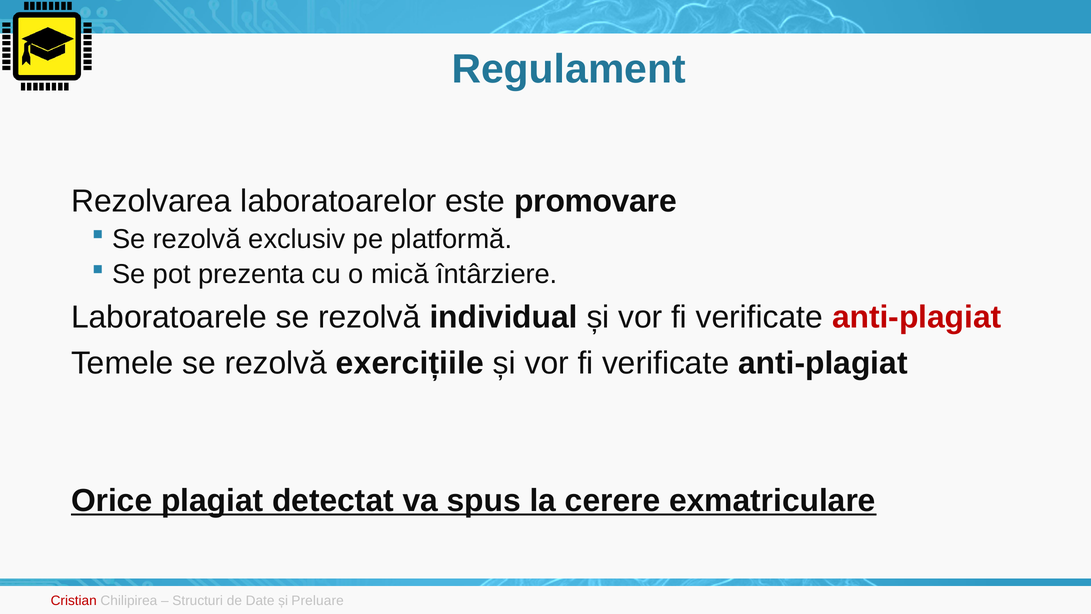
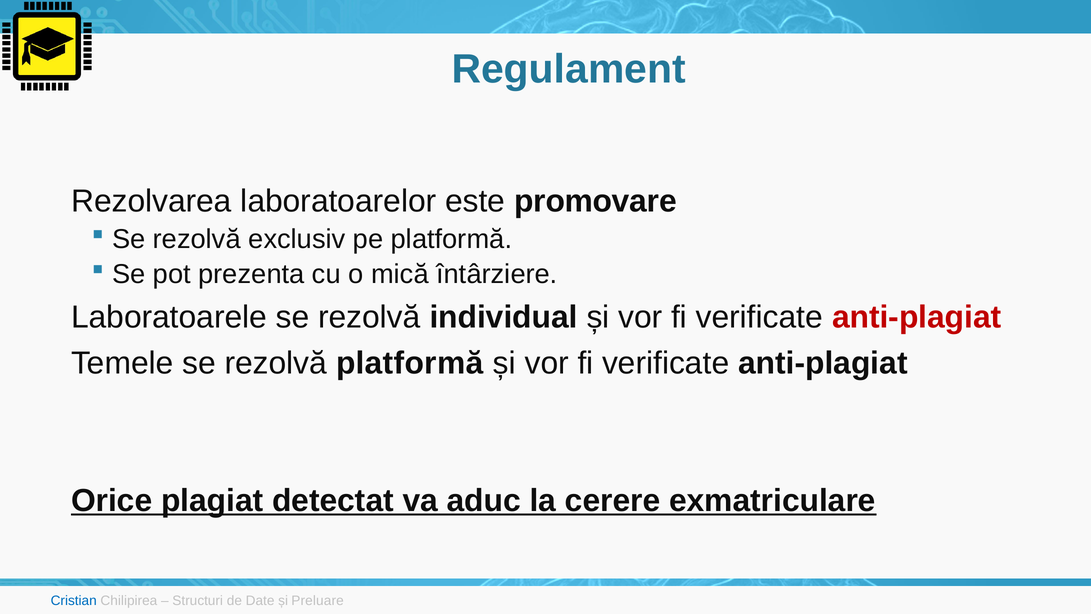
rezolvă exercițiile: exercițiile -> platformă
spus: spus -> aduc
Cristian colour: red -> blue
